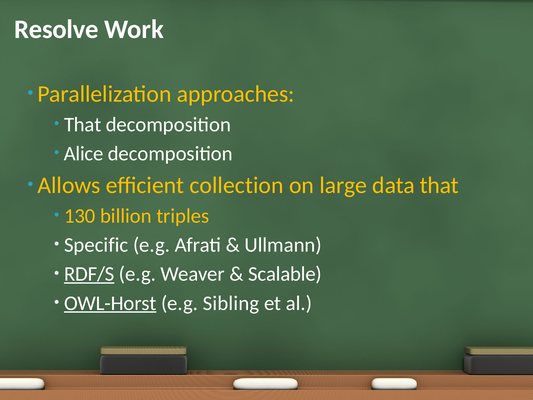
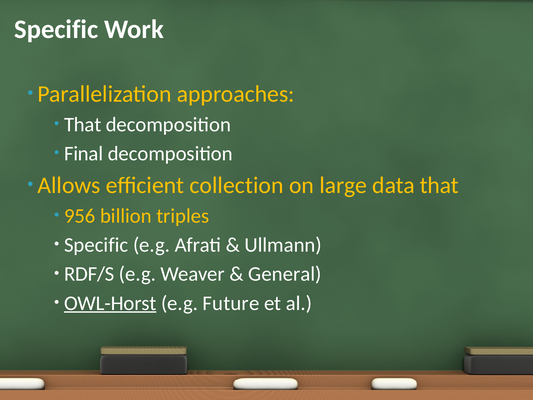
Resolve at (56, 29): Resolve -> Specific
Alice: Alice -> Final
130: 130 -> 956
RDF/S underline: present -> none
Scalable: Scalable -> General
Sibling: Sibling -> Future
